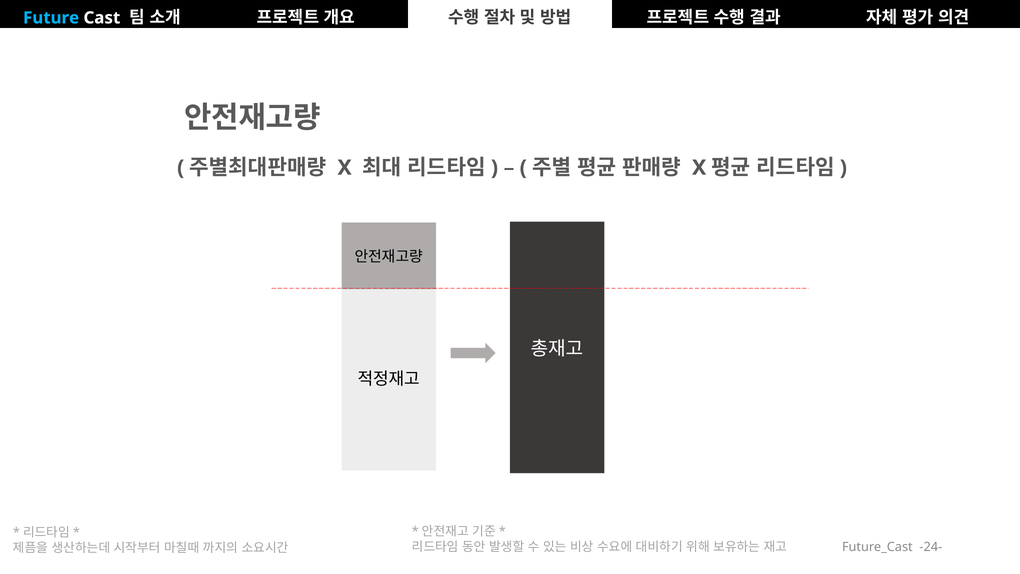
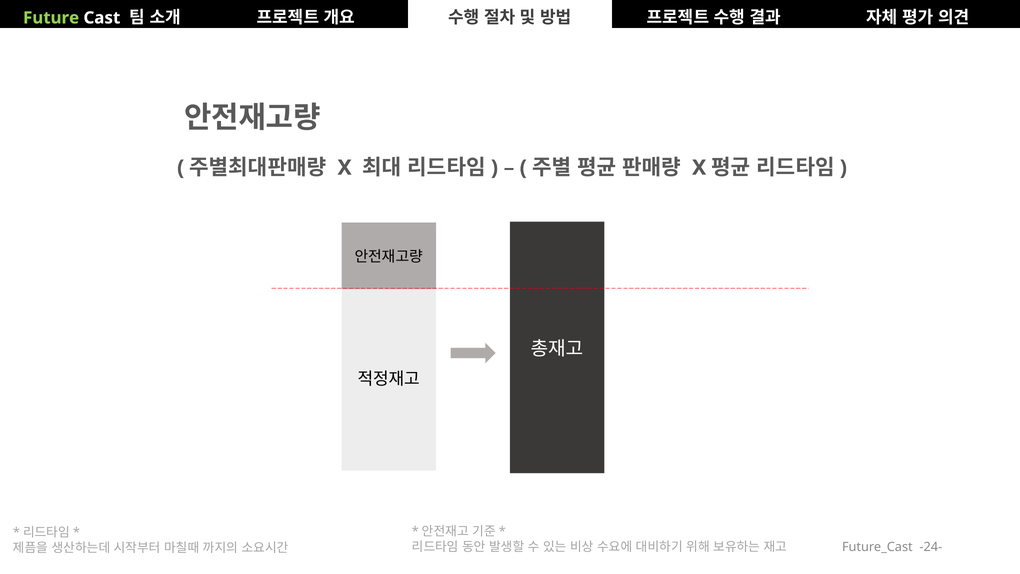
Future colour: light blue -> light green
